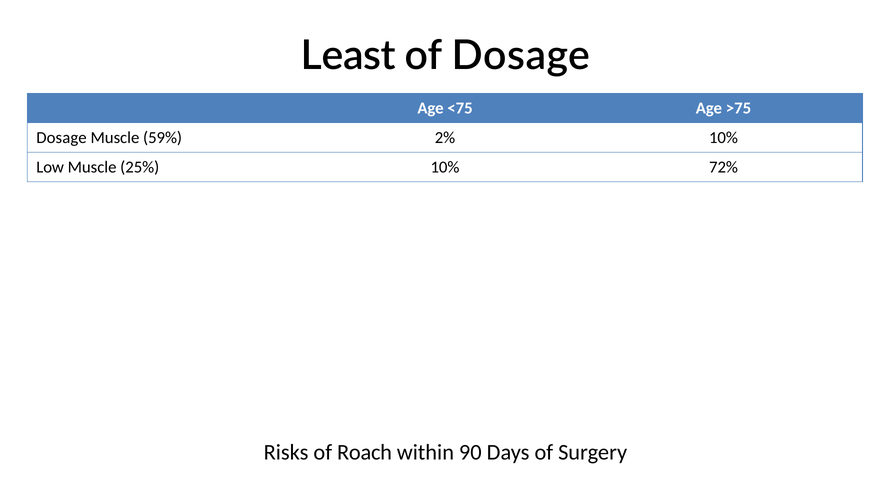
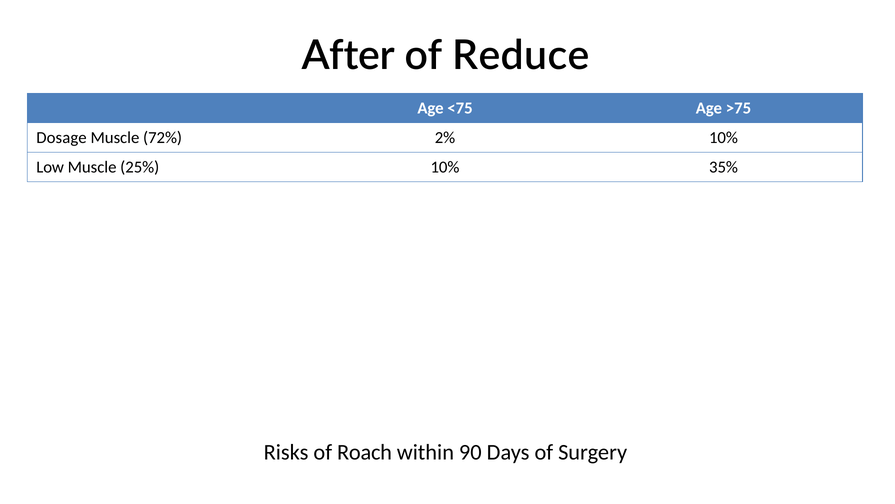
Least: Least -> After
of Dosage: Dosage -> Reduce
59%: 59% -> 72%
72%: 72% -> 35%
